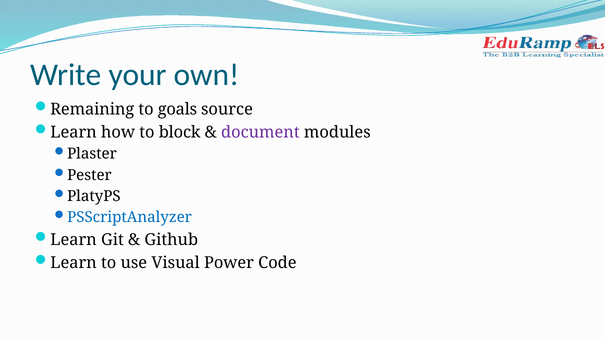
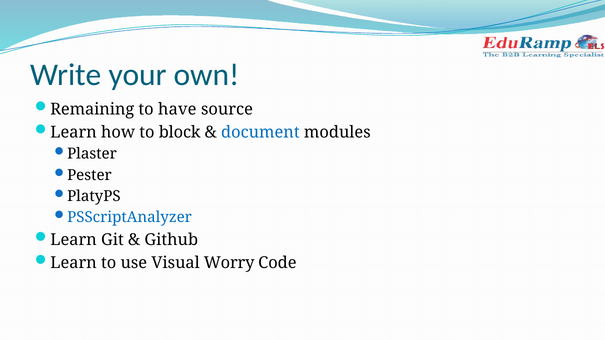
goals: goals -> have
document colour: purple -> blue
Power: Power -> Worry
